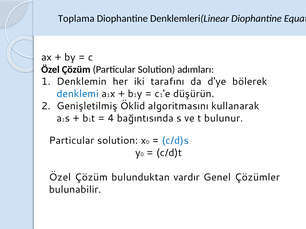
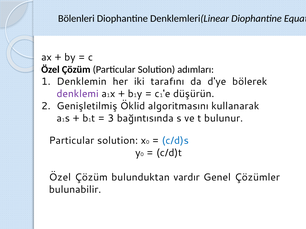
Toplama: Toplama -> Bölenleri
denklemi colour: blue -> purple
4: 4 -> 3
